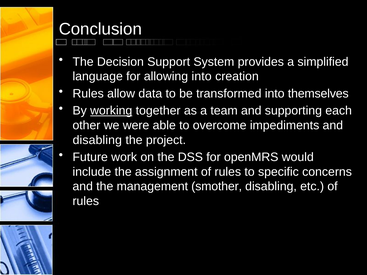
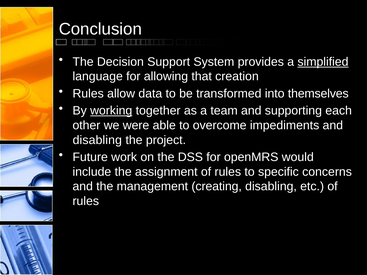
simplified underline: none -> present
allowing into: into -> that
smother: smother -> creating
